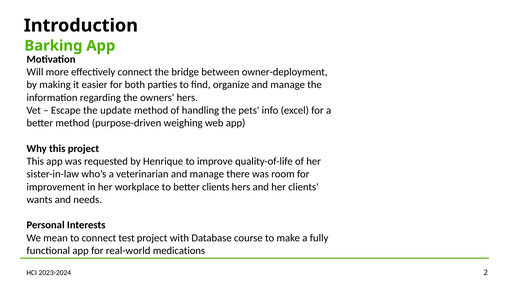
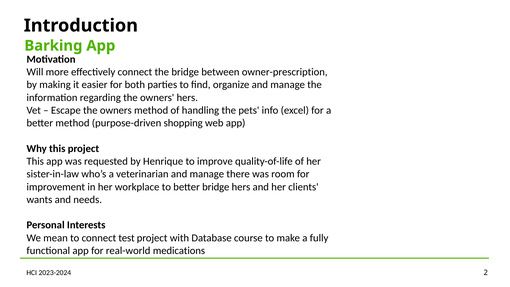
owner-deployment: owner-deployment -> owner-prescription
Escape the update: update -> owners
weighing: weighing -> shopping
better clients: clients -> bridge
